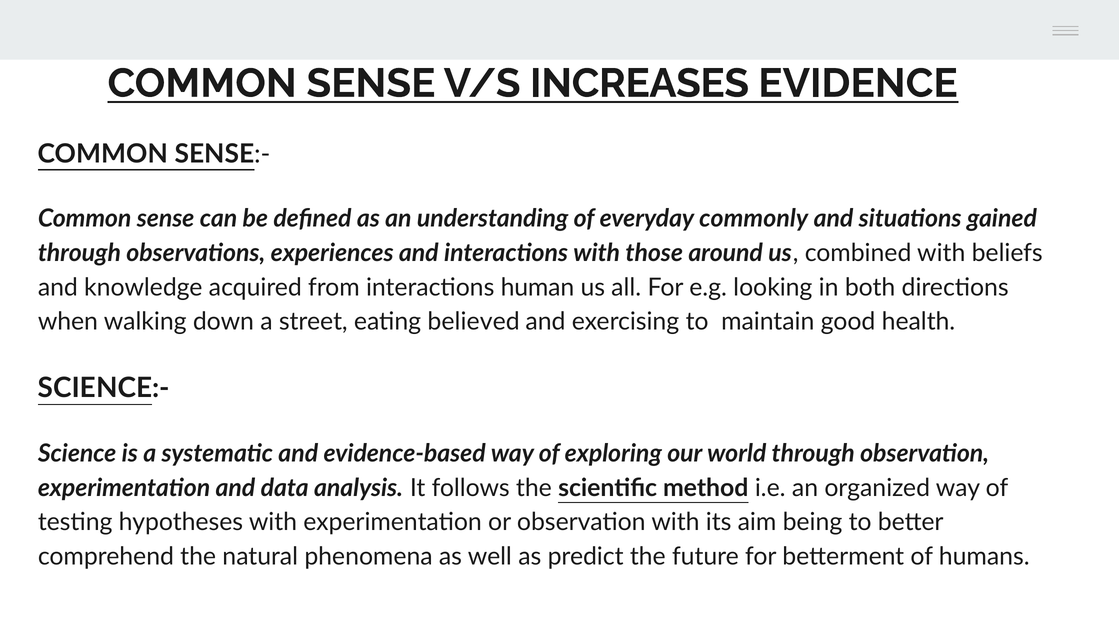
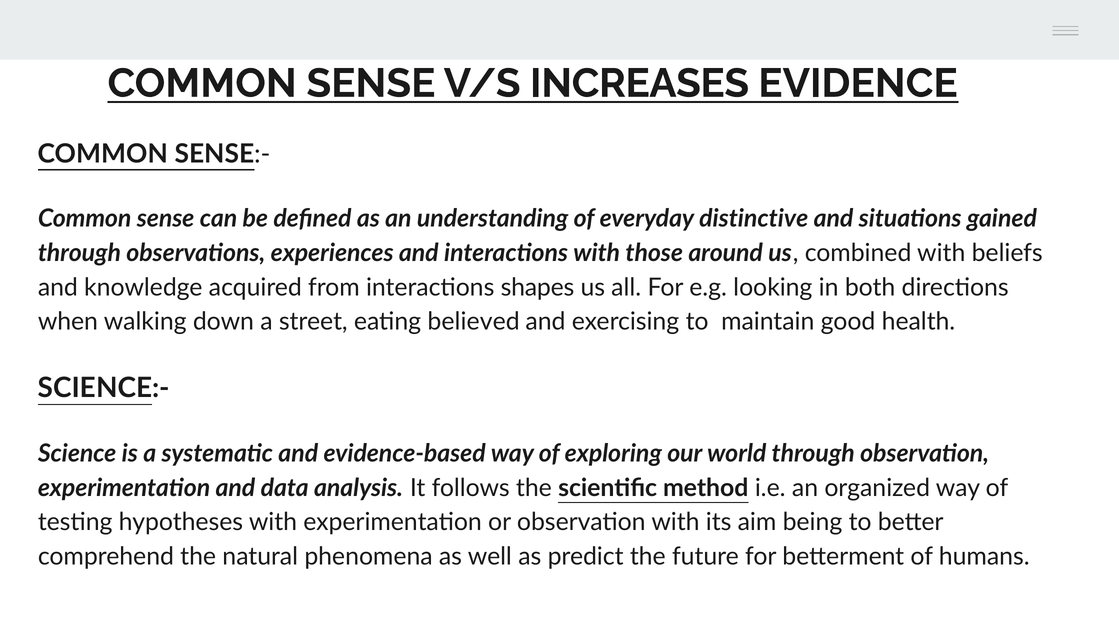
commonly: commonly -> distinctive
human: human -> shapes
